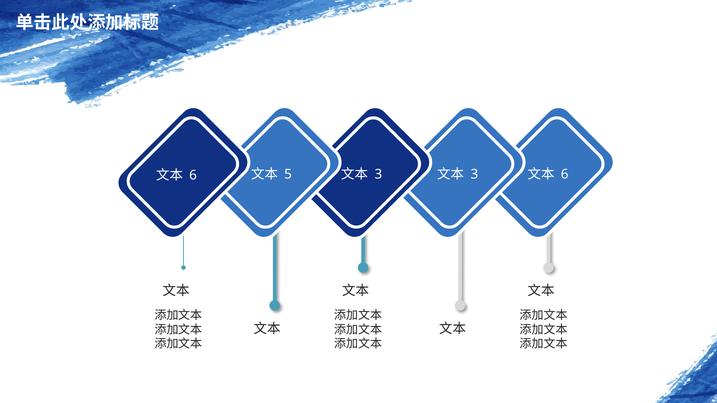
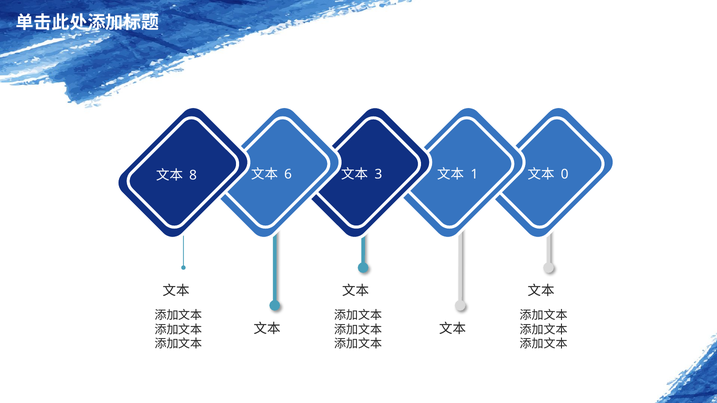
5: 5 -> 6
3 at (474, 174): 3 -> 1
6 at (565, 174): 6 -> 0
6 at (193, 176): 6 -> 8
